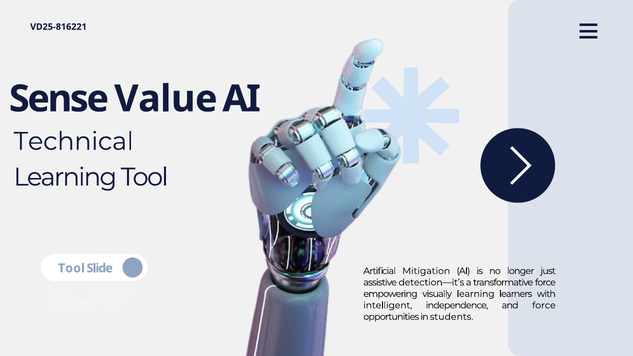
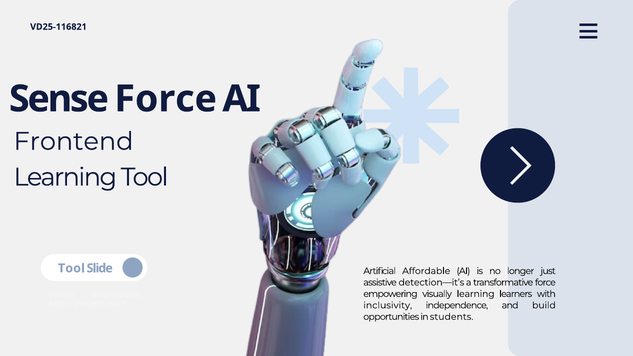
VD25-816221: VD25-816221 -> VD25-116821
Sense Value: Value -> Force
Technical: Technical -> Frontend
Mitigation: Mitigation -> Affordable
intelligent: intelligent -> inclusivity
and force: force -> build
